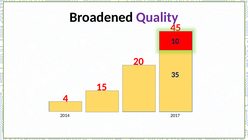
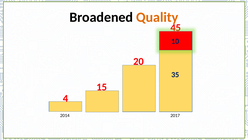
Quality colour: purple -> orange
